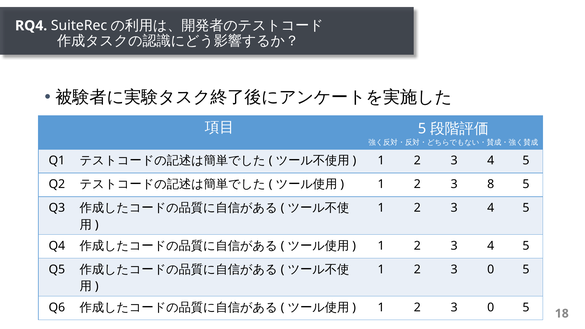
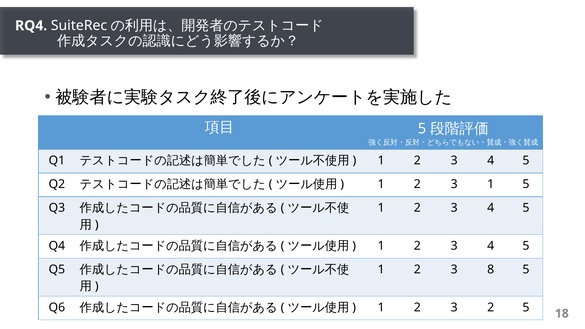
3 8: 8 -> 1
0 at (491, 270): 0 -> 8
0 at (491, 307): 0 -> 2
